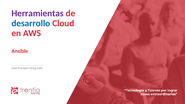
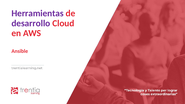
desarrollo colour: blue -> purple
